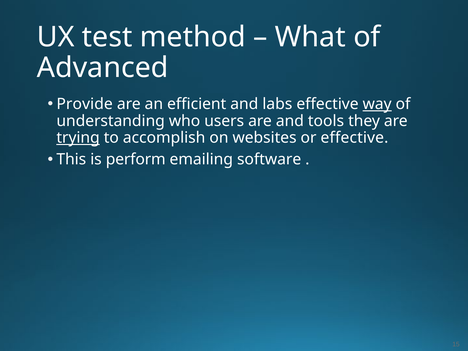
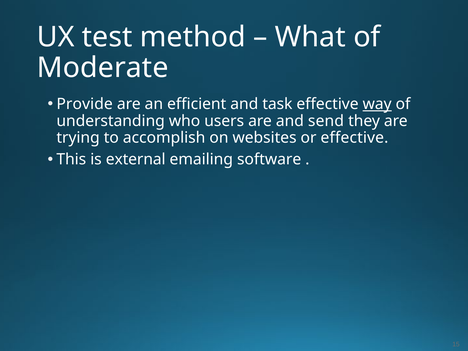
Advanced: Advanced -> Moderate
labs: labs -> task
tools: tools -> send
trying underline: present -> none
perform: perform -> external
